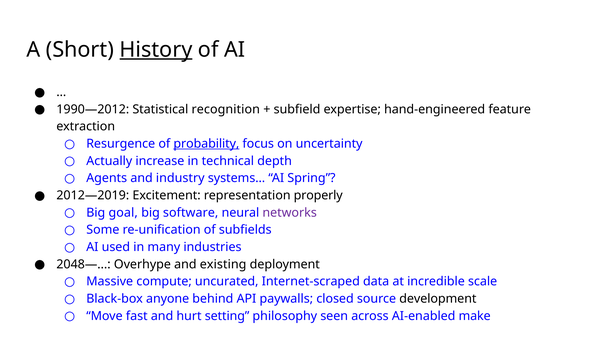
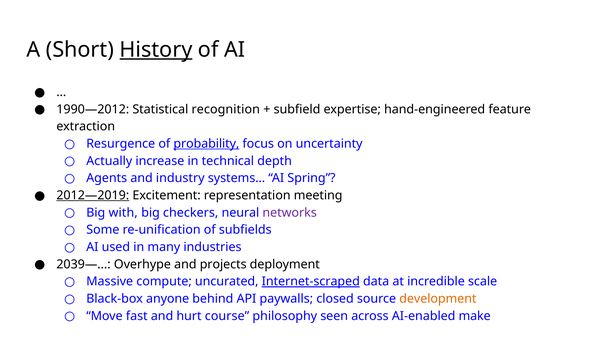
2012—2019 underline: none -> present
properly: properly -> meeting
goal: goal -> with
software: software -> checkers
2048—: 2048— -> 2039—
existing: existing -> projects
Internet-scraped underline: none -> present
development colour: black -> orange
setting: setting -> course
